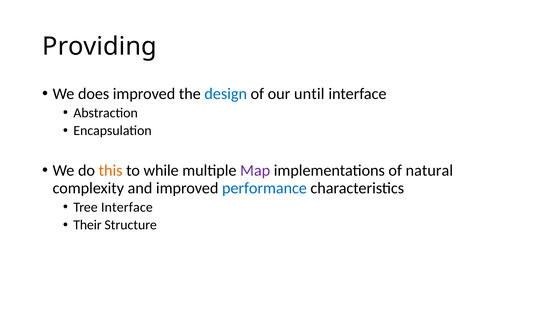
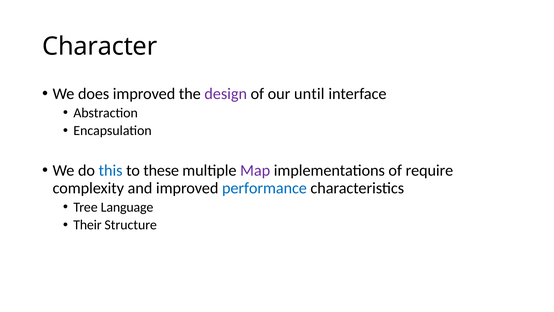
Providing: Providing -> Character
design colour: blue -> purple
this colour: orange -> blue
while: while -> these
natural: natural -> require
Tree Interface: Interface -> Language
